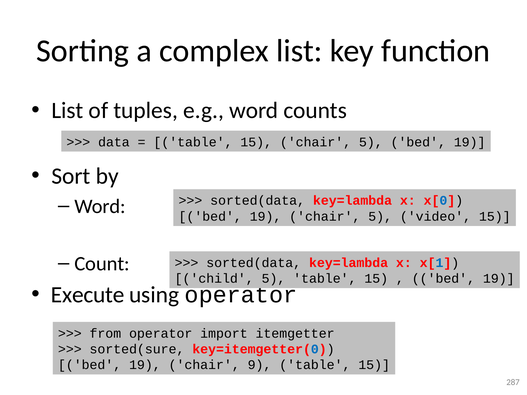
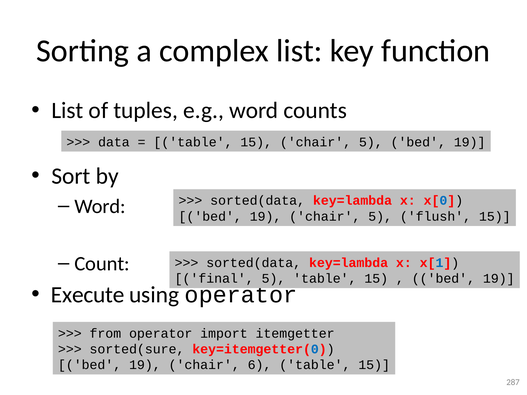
video: video -> flush
child: child -> final
9: 9 -> 6
